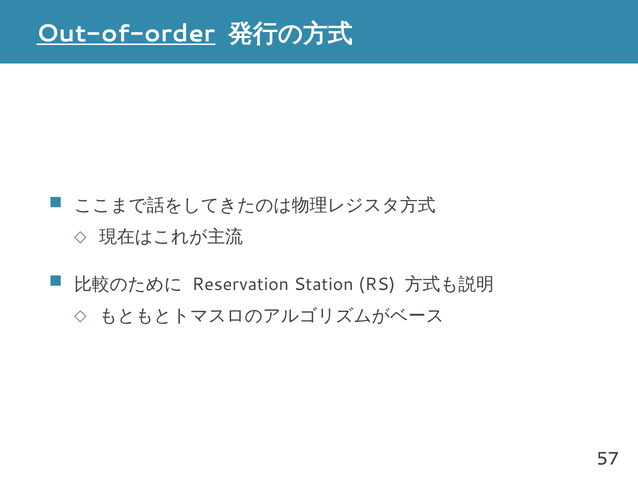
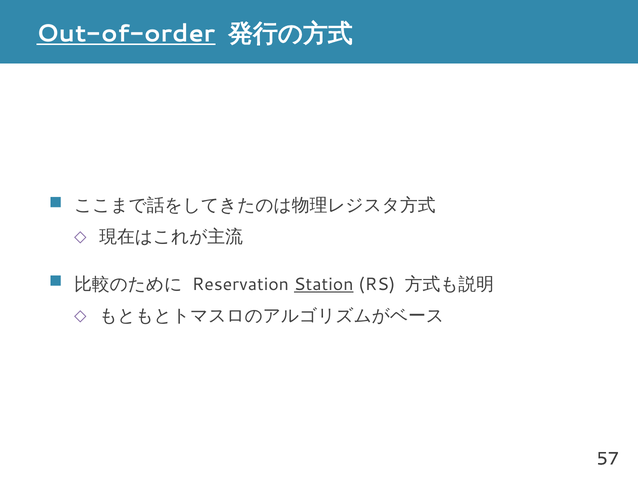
Station underline: none -> present
